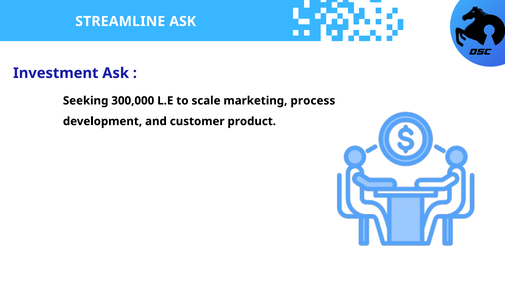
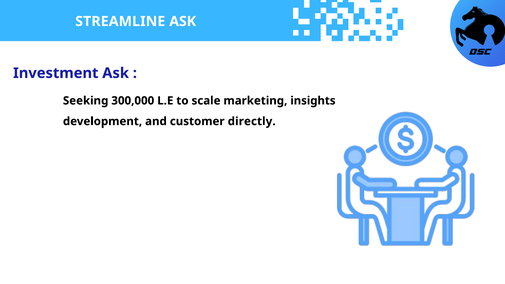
process: process -> insights
product: product -> directly
